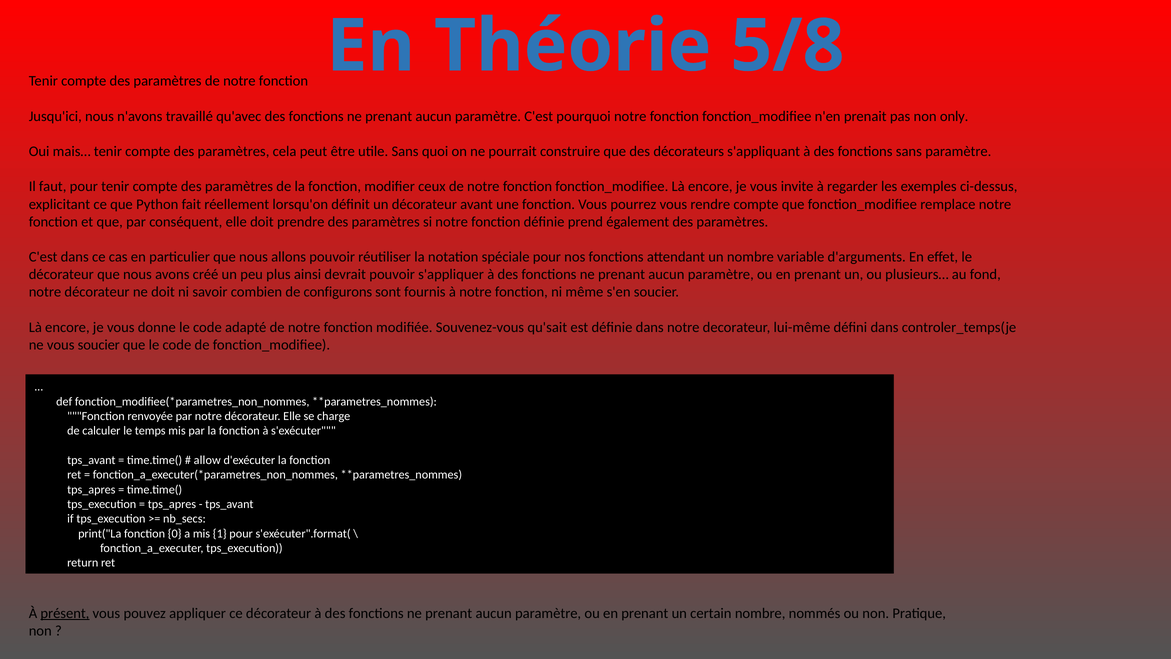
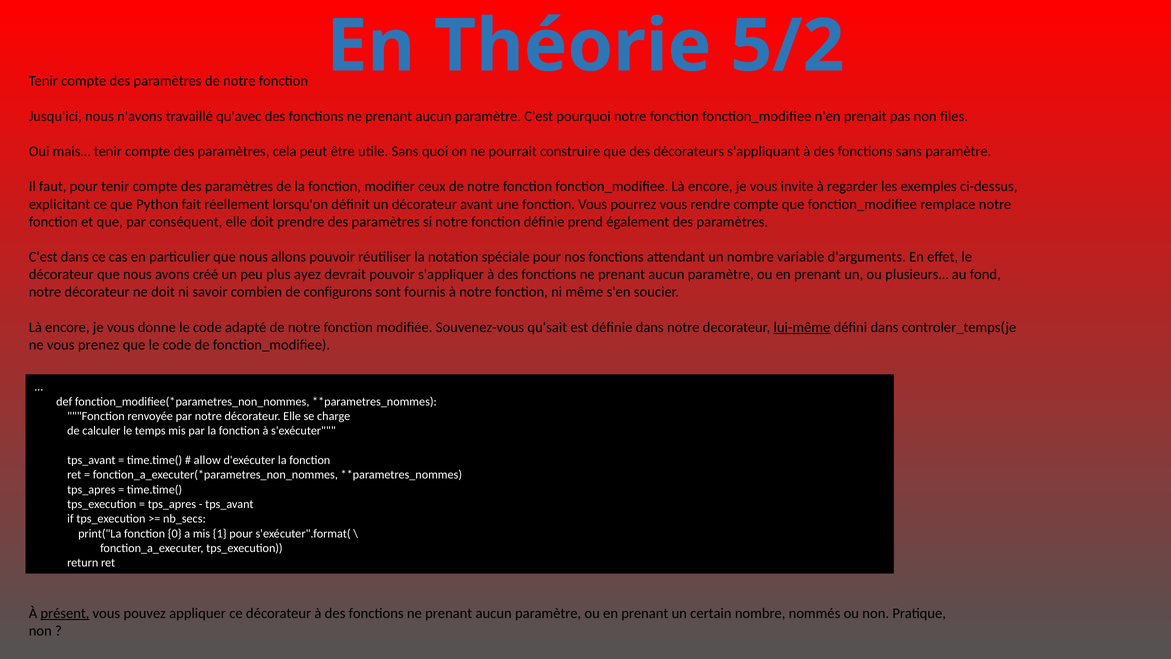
5/8: 5/8 -> 5/2
only: only -> files
ainsi: ainsi -> ayez
lui-même underline: none -> present
vous soucier: soucier -> prenez
